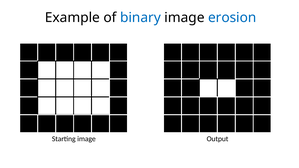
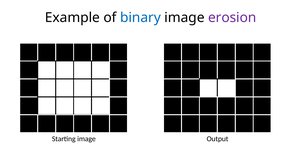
erosion colour: blue -> purple
